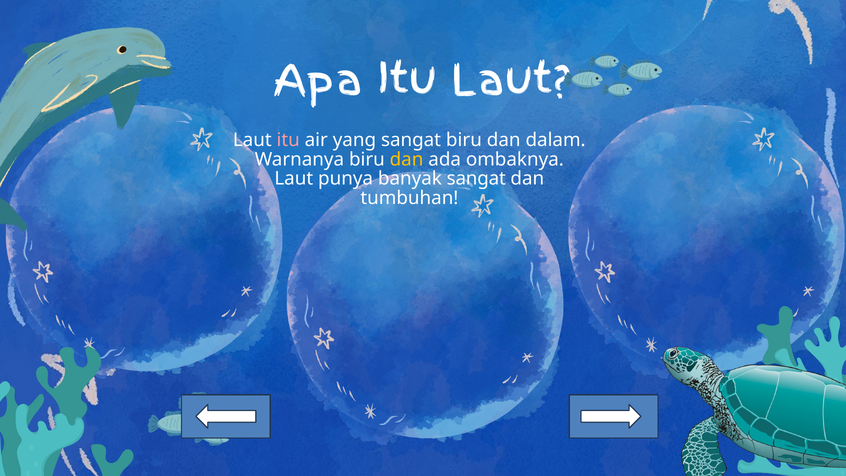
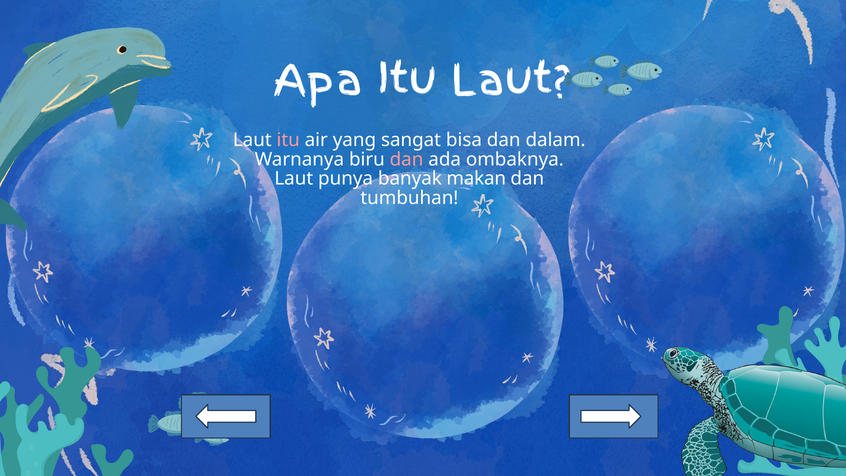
sangat biru: biru -> bisa
dan at (407, 159) colour: yellow -> pink
banyak sangat: sangat -> makan
